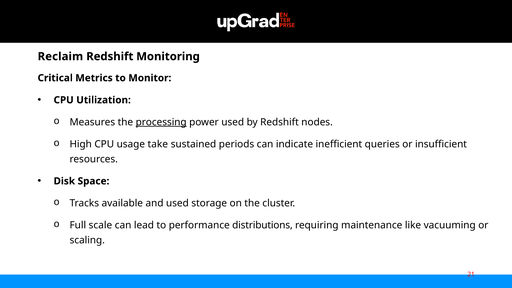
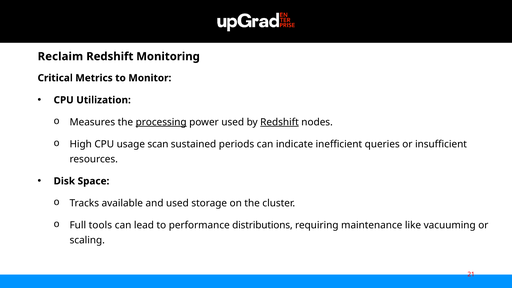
Redshift at (280, 122) underline: none -> present
take: take -> scan
scale: scale -> tools
